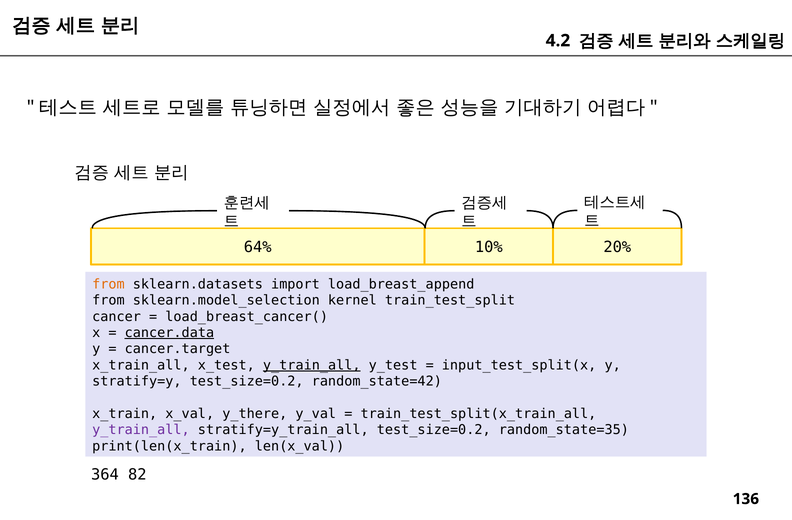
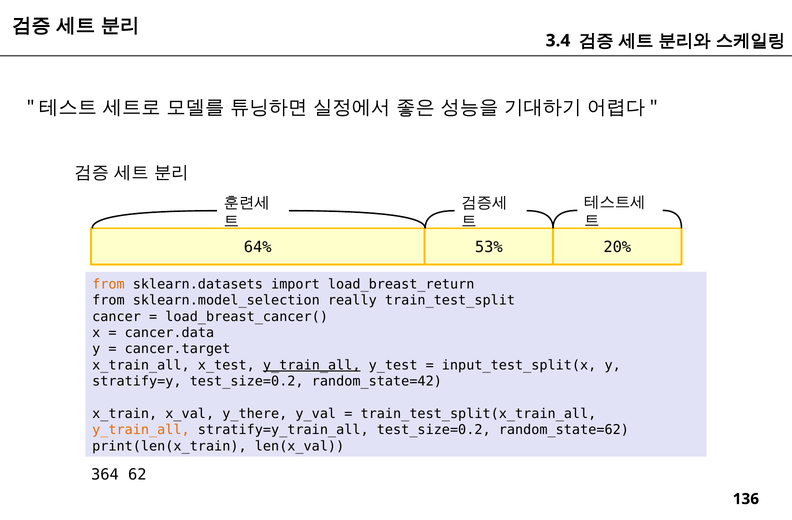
4.2: 4.2 -> 3.4
10%: 10% -> 53%
load_breast_append: load_breast_append -> load_breast_return
kernel: kernel -> really
cancer.data underline: present -> none
y_train_all at (141, 430) colour: purple -> orange
random_state=35: random_state=35 -> random_state=62
82: 82 -> 62
